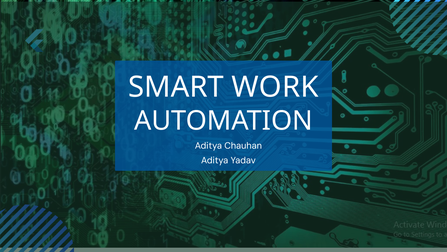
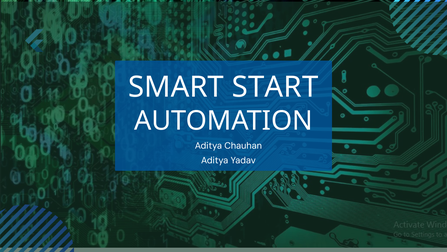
WORK: WORK -> START
